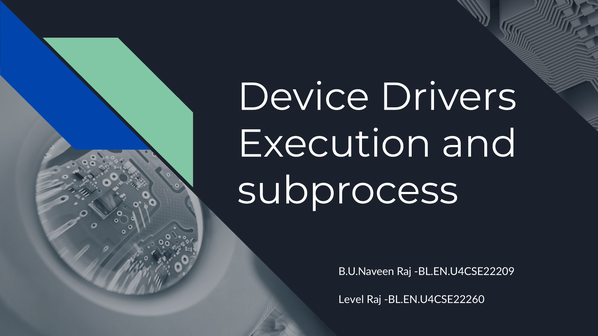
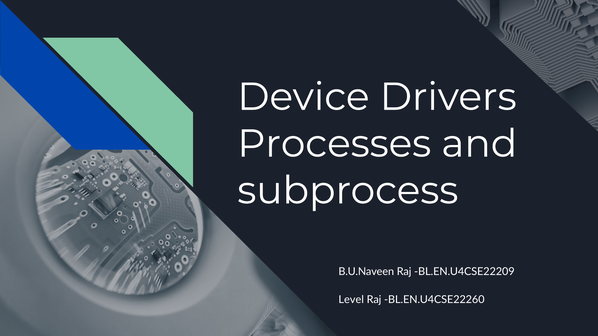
Execution: Execution -> Processes
